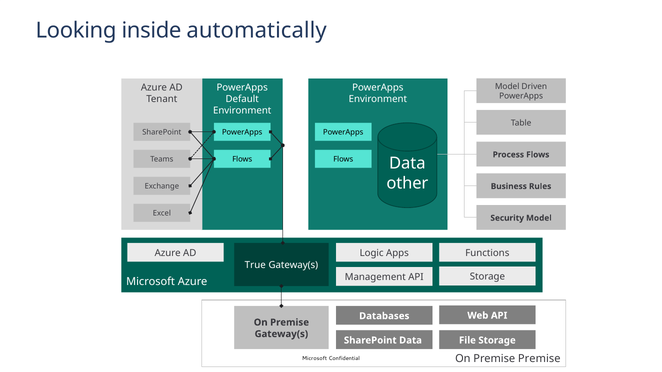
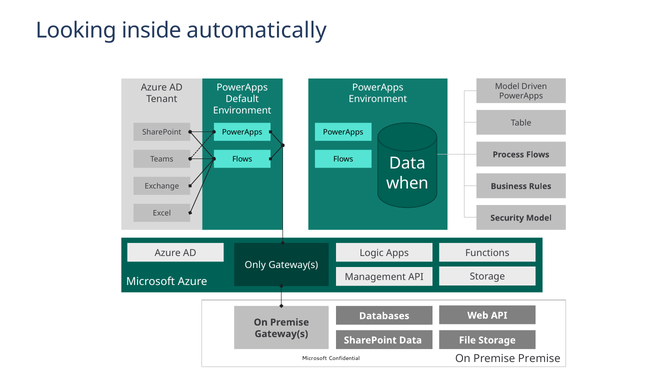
other: other -> when
True: True -> Only
